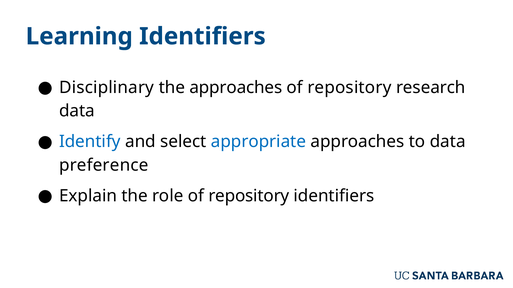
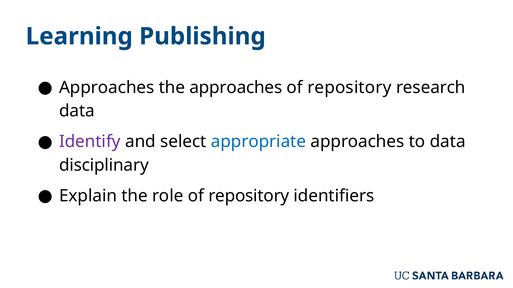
Learning Identifiers: Identifiers -> Publishing
Disciplinary at (107, 88): Disciplinary -> Approaches
Identify colour: blue -> purple
preference: preference -> disciplinary
